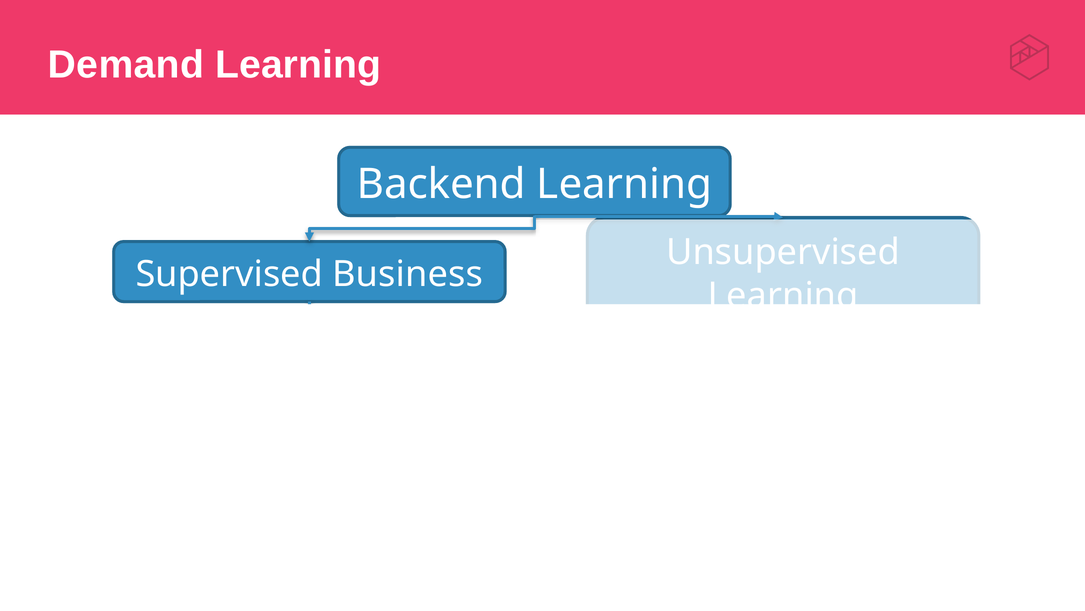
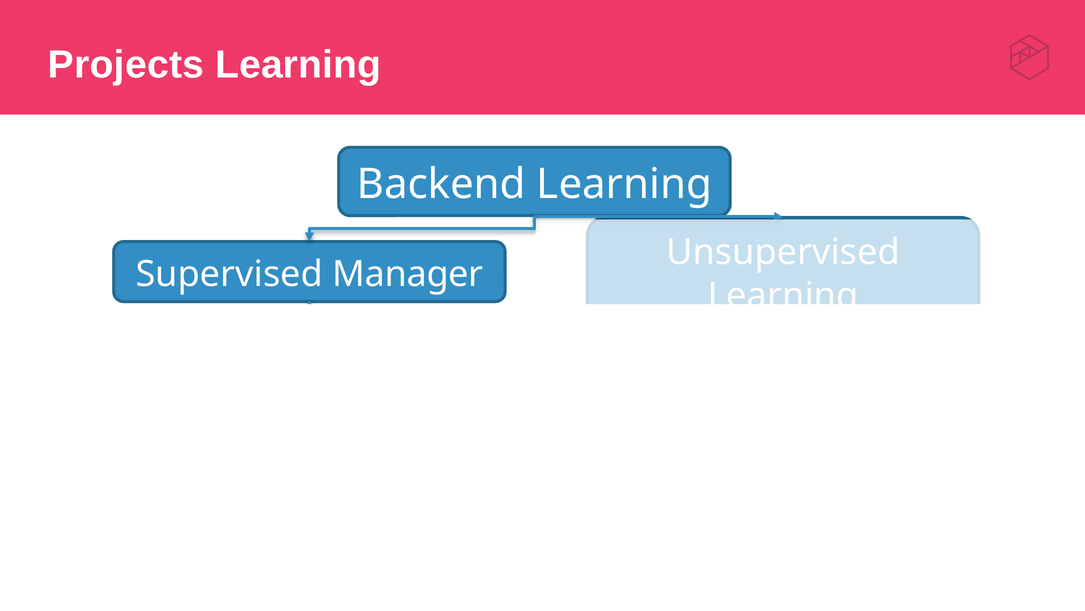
Demand at (126, 65): Demand -> Projects
Business: Business -> Manager
